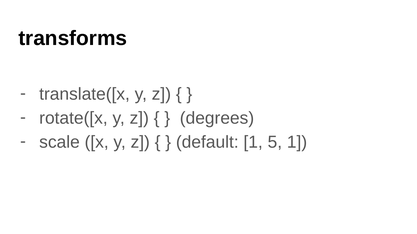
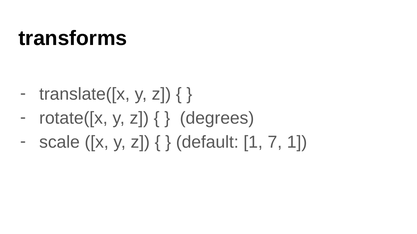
5: 5 -> 7
